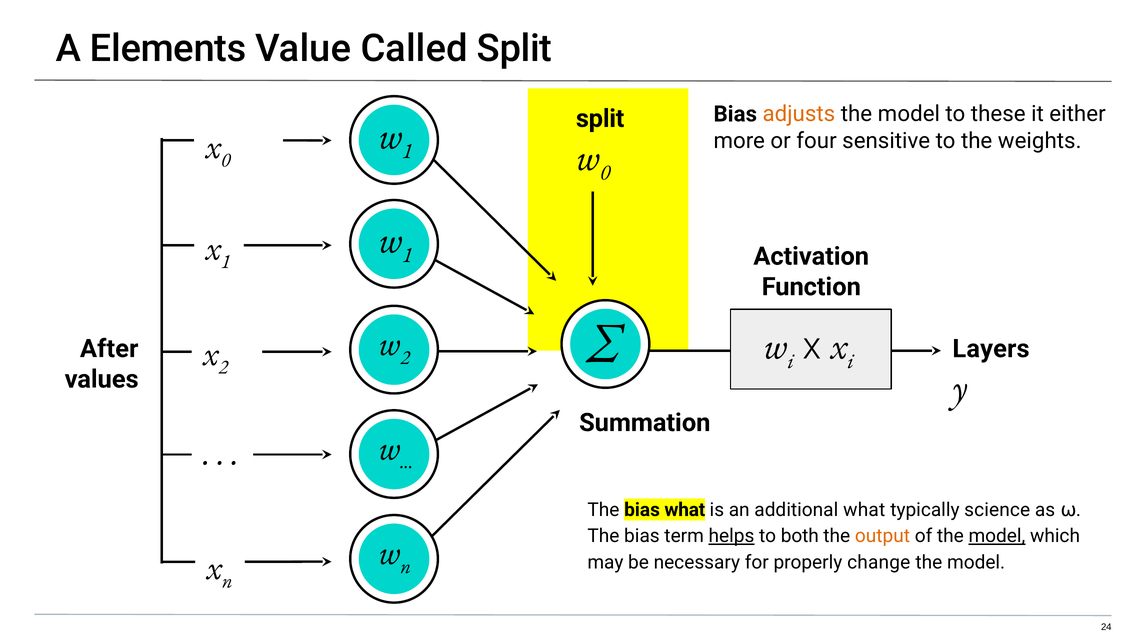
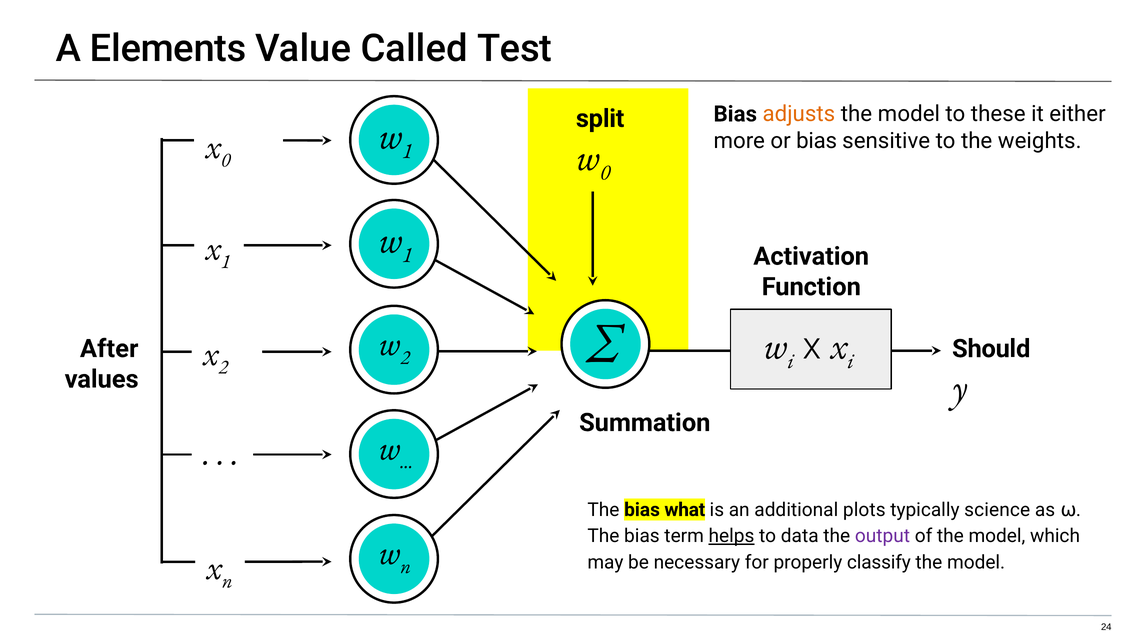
Called Split: Split -> Test
or four: four -> bias
Layers: Layers -> Should
additional what: what -> plots
both: both -> data
output colour: orange -> purple
model at (997, 537) underline: present -> none
change: change -> classify
